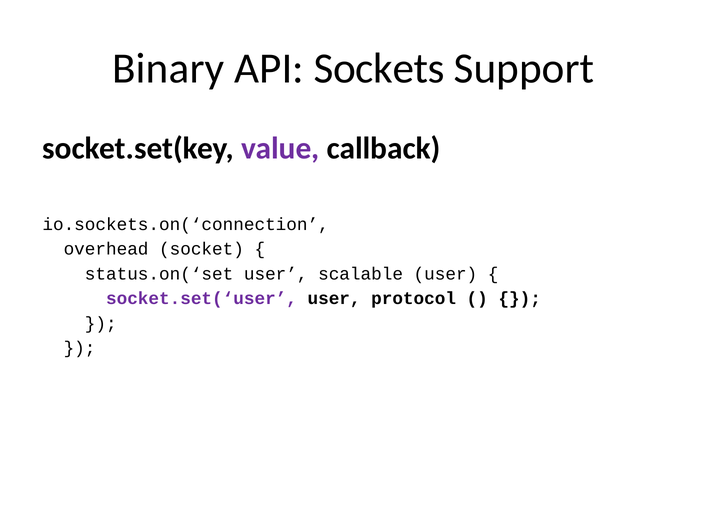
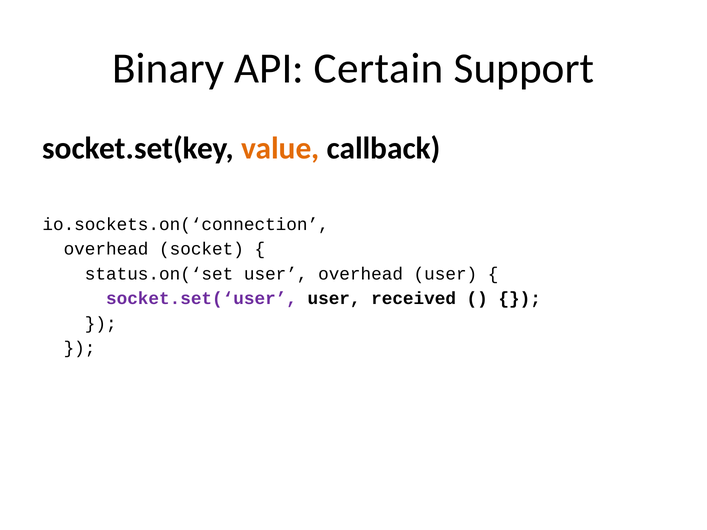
Sockets: Sockets -> Certain
value colour: purple -> orange
user scalable: scalable -> overhead
protocol: protocol -> received
